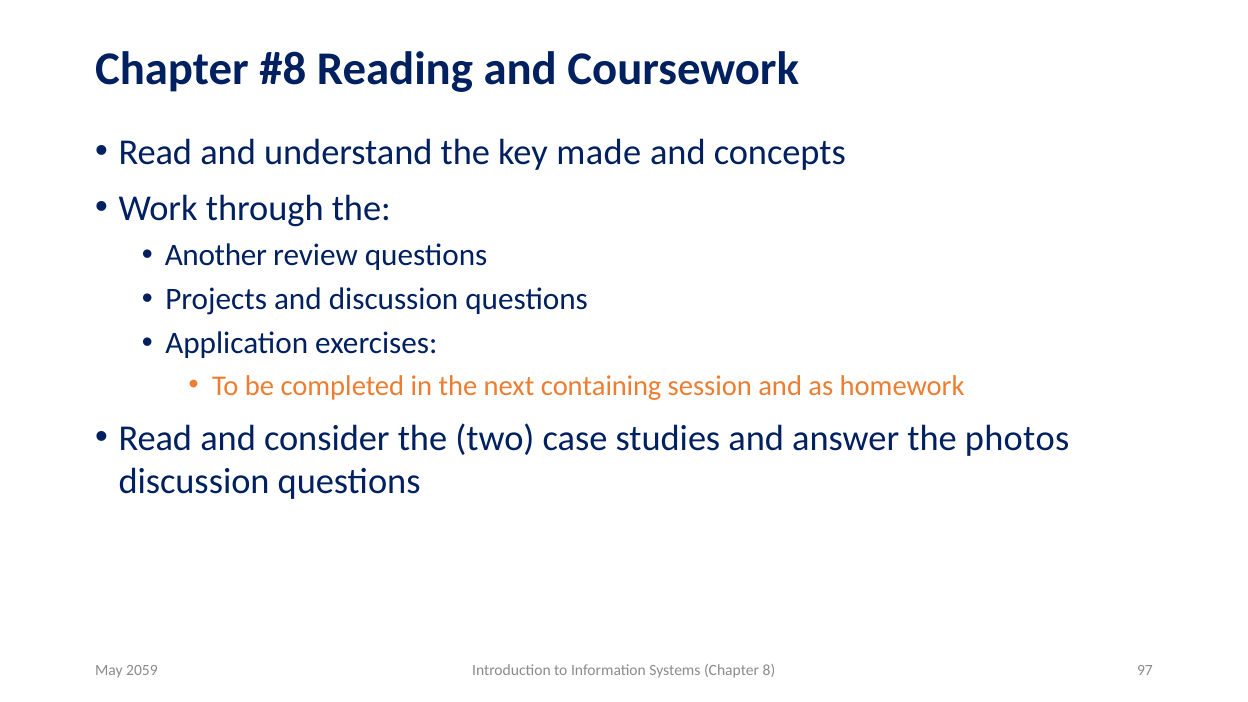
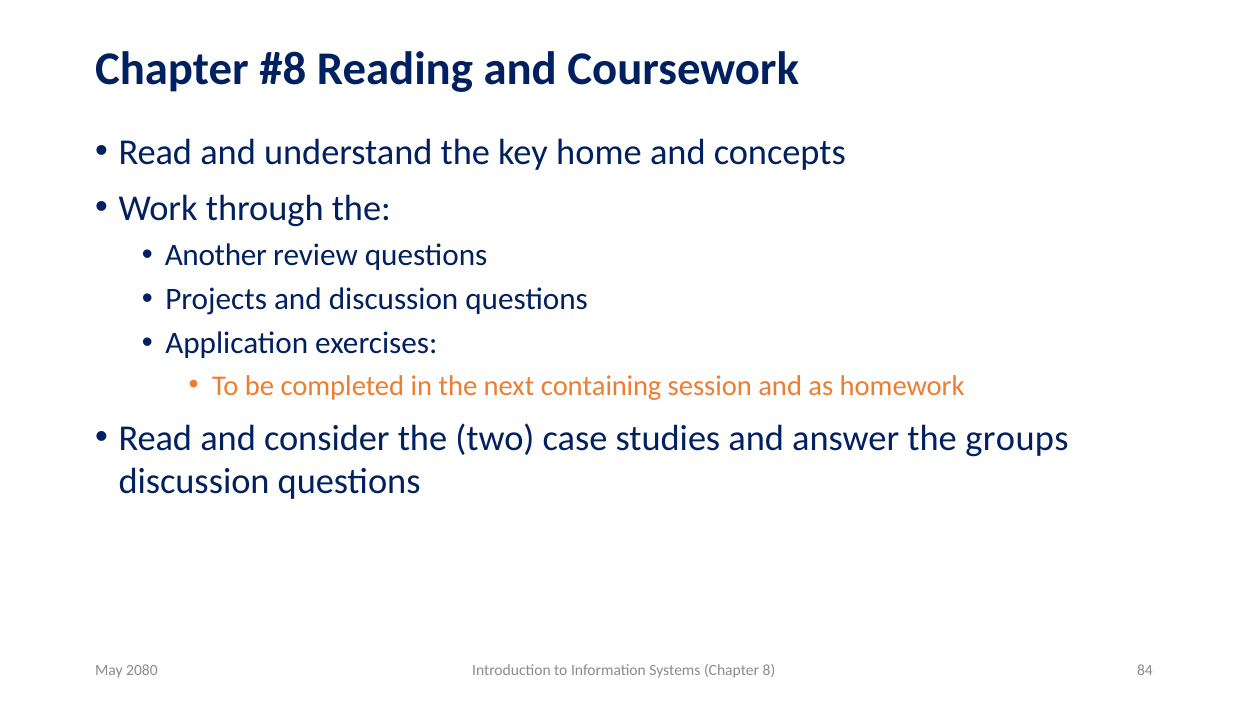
made: made -> home
photos: photos -> groups
2059: 2059 -> 2080
97: 97 -> 84
